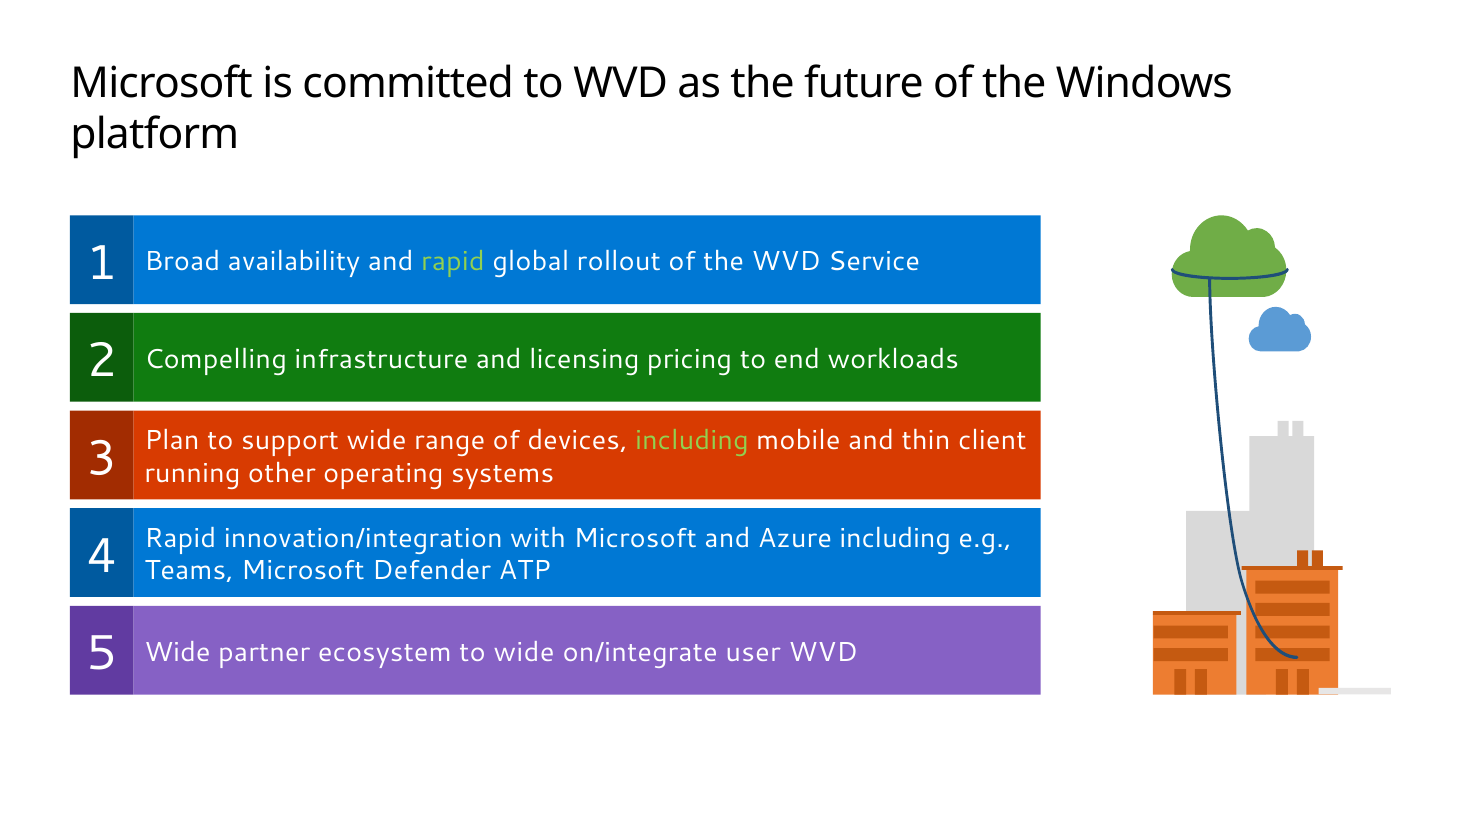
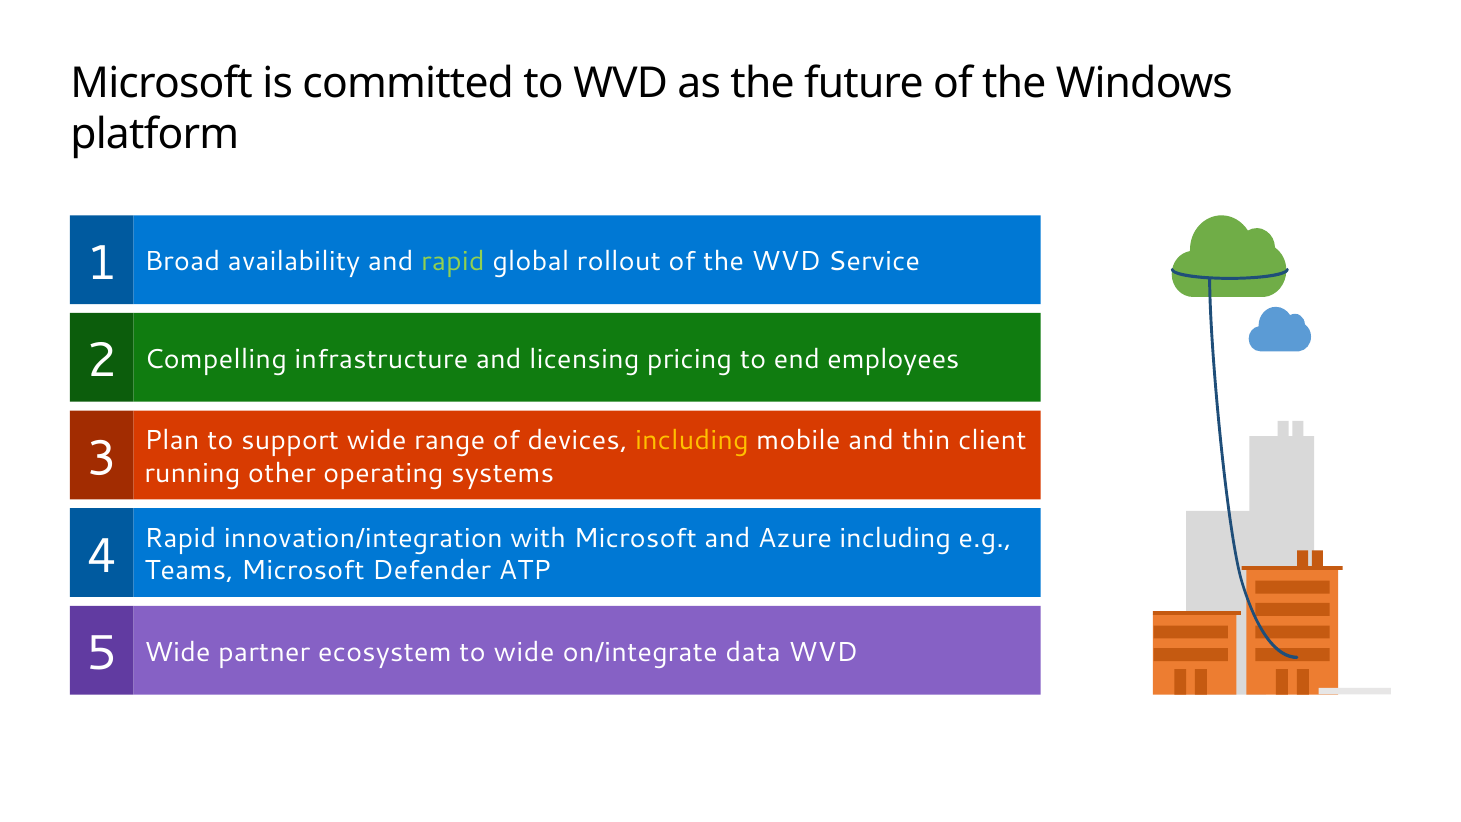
workloads: workloads -> employees
including at (692, 440) colour: light green -> yellow
user: user -> data
